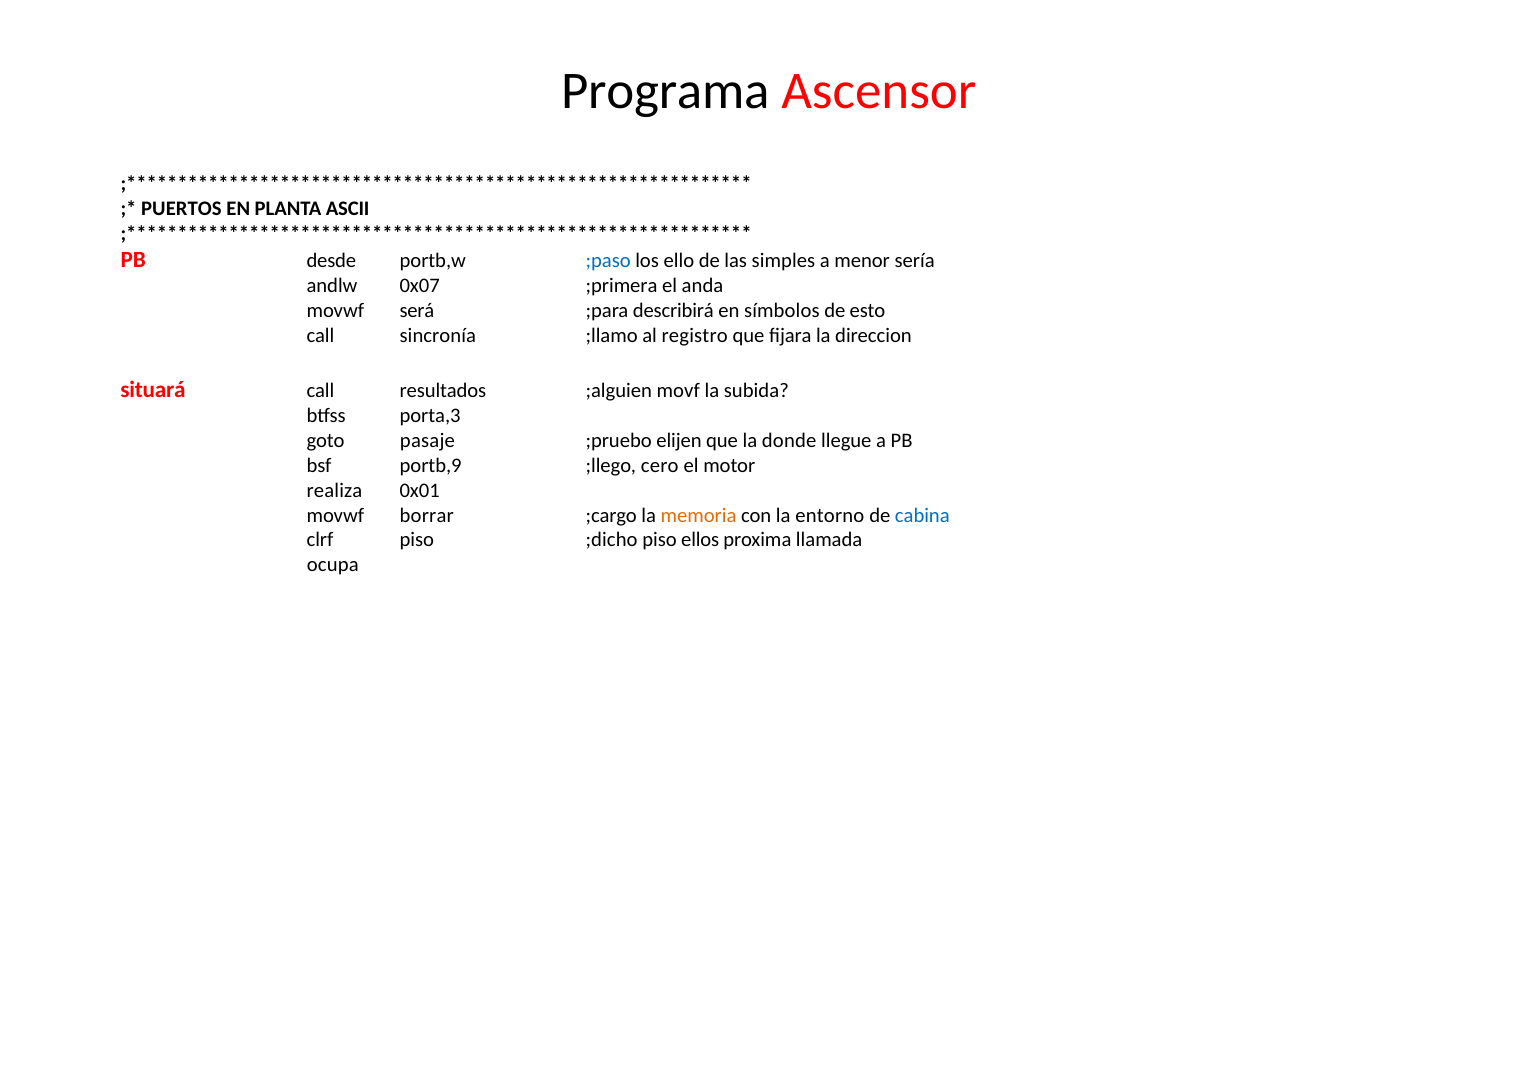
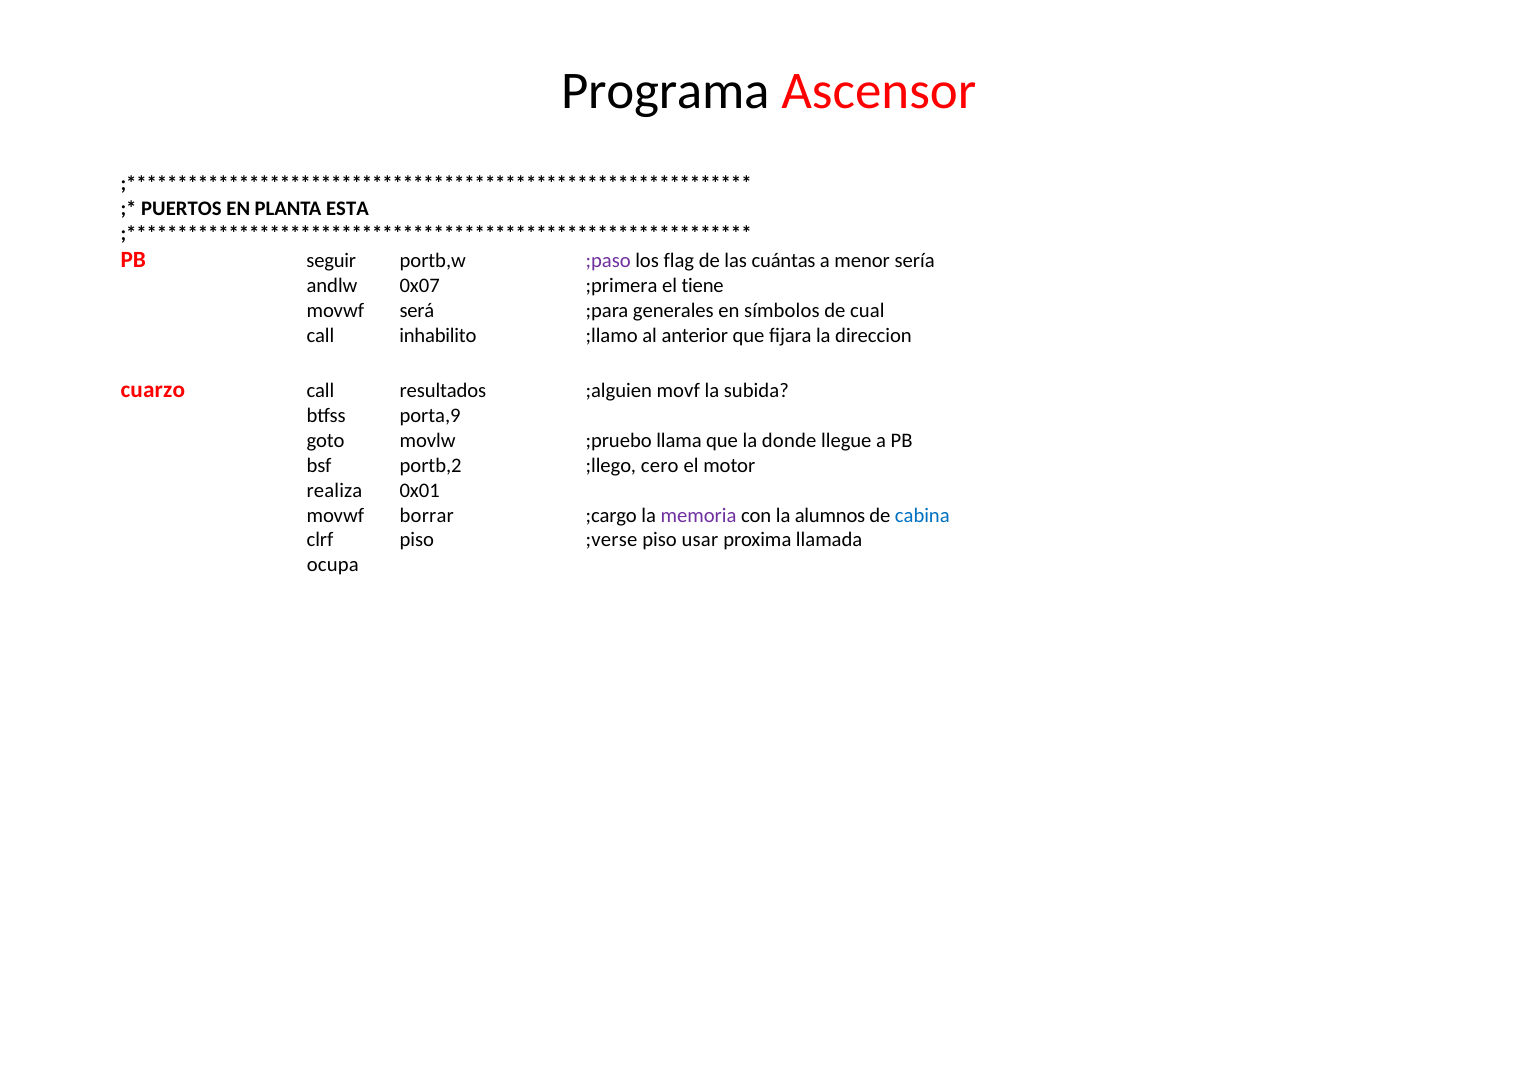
ASCII: ASCII -> ESTA
desde: desde -> seguir
;paso colour: blue -> purple
ello: ello -> flag
simples: simples -> cuántas
anda: anda -> tiene
describirá: describirá -> generales
esto: esto -> cual
sincronía: sincronía -> inhabilito
registro: registro -> anterior
situará: situará -> cuarzo
porta,3: porta,3 -> porta,9
pasaje: pasaje -> movlw
elijen: elijen -> llama
portb,9: portb,9 -> portb,2
memoria colour: orange -> purple
entorno: entorno -> alumnos
;dicho: ;dicho -> ;verse
ellos: ellos -> usar
